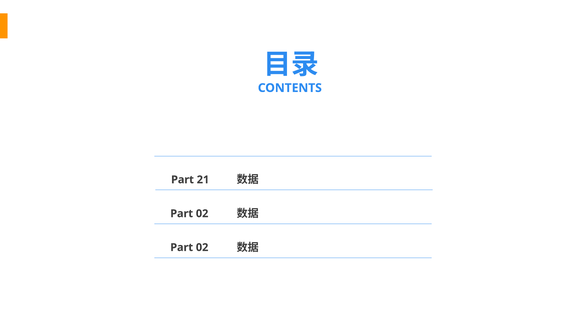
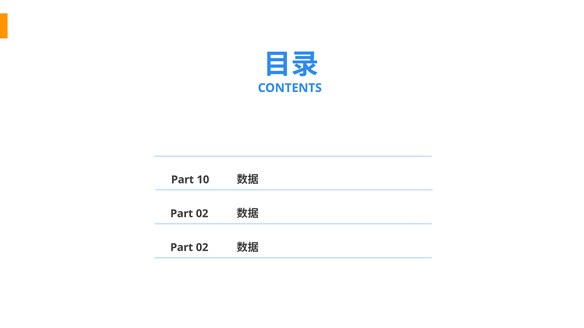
21: 21 -> 10
